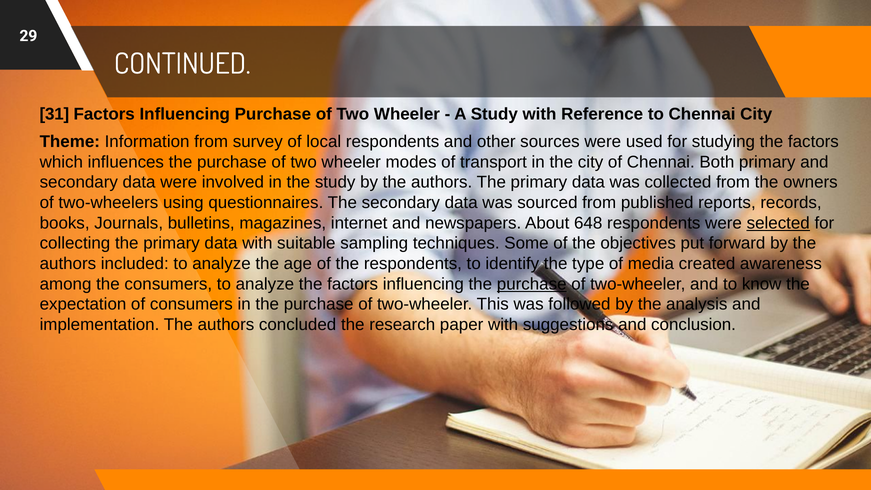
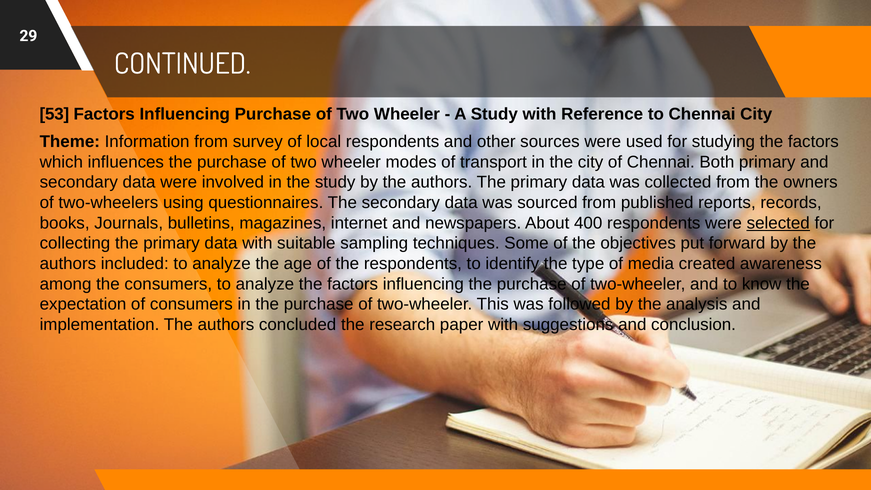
31: 31 -> 53
648: 648 -> 400
purchase at (532, 284) underline: present -> none
